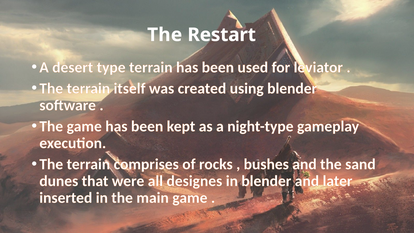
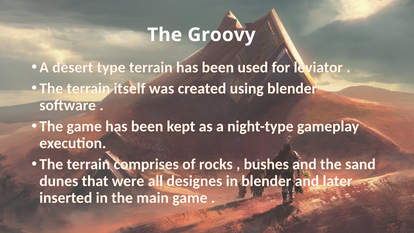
Restart: Restart -> Groovy
